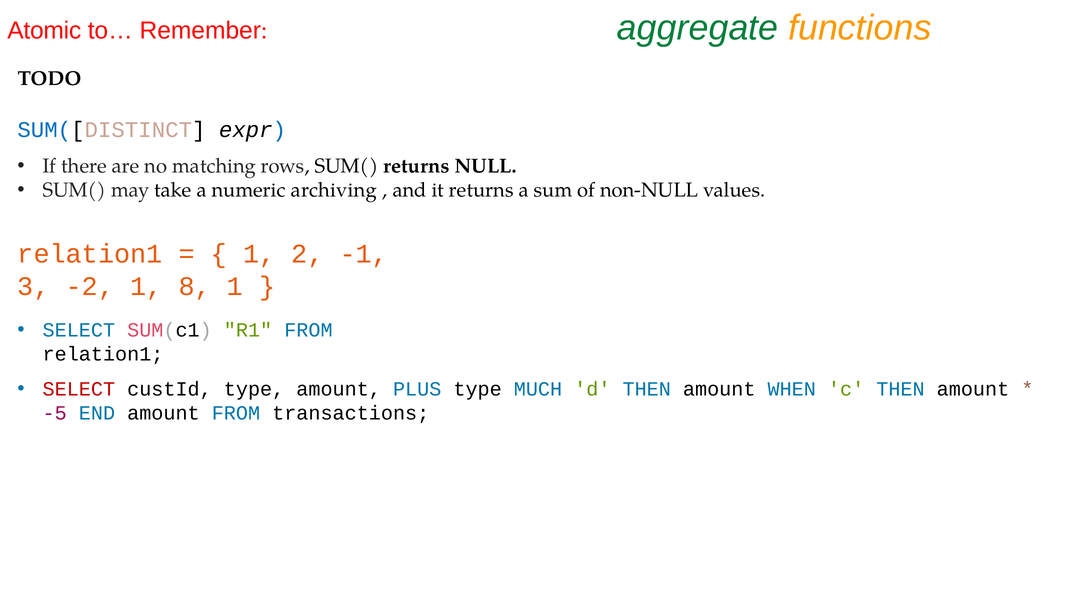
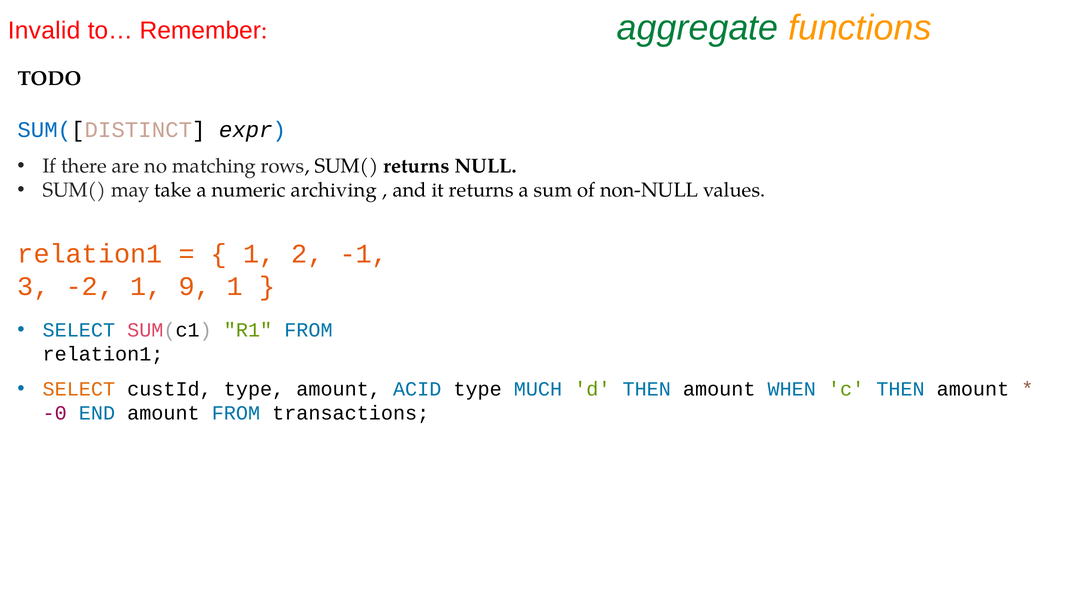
Atomic: Atomic -> Invalid
8: 8 -> 9
SELECT at (79, 389) colour: red -> orange
PLUS: PLUS -> ACID
-5: -5 -> -0
